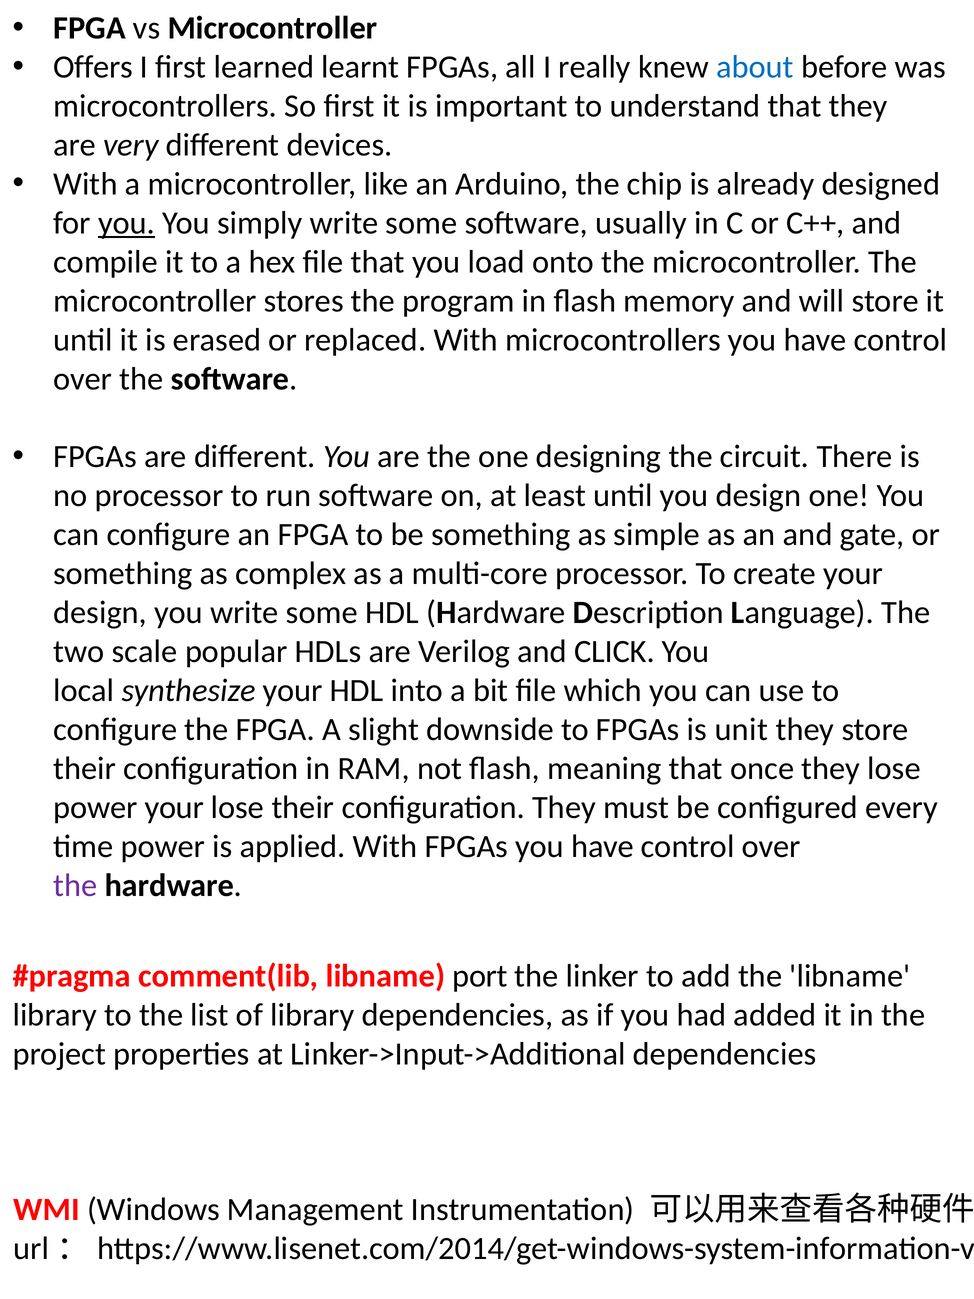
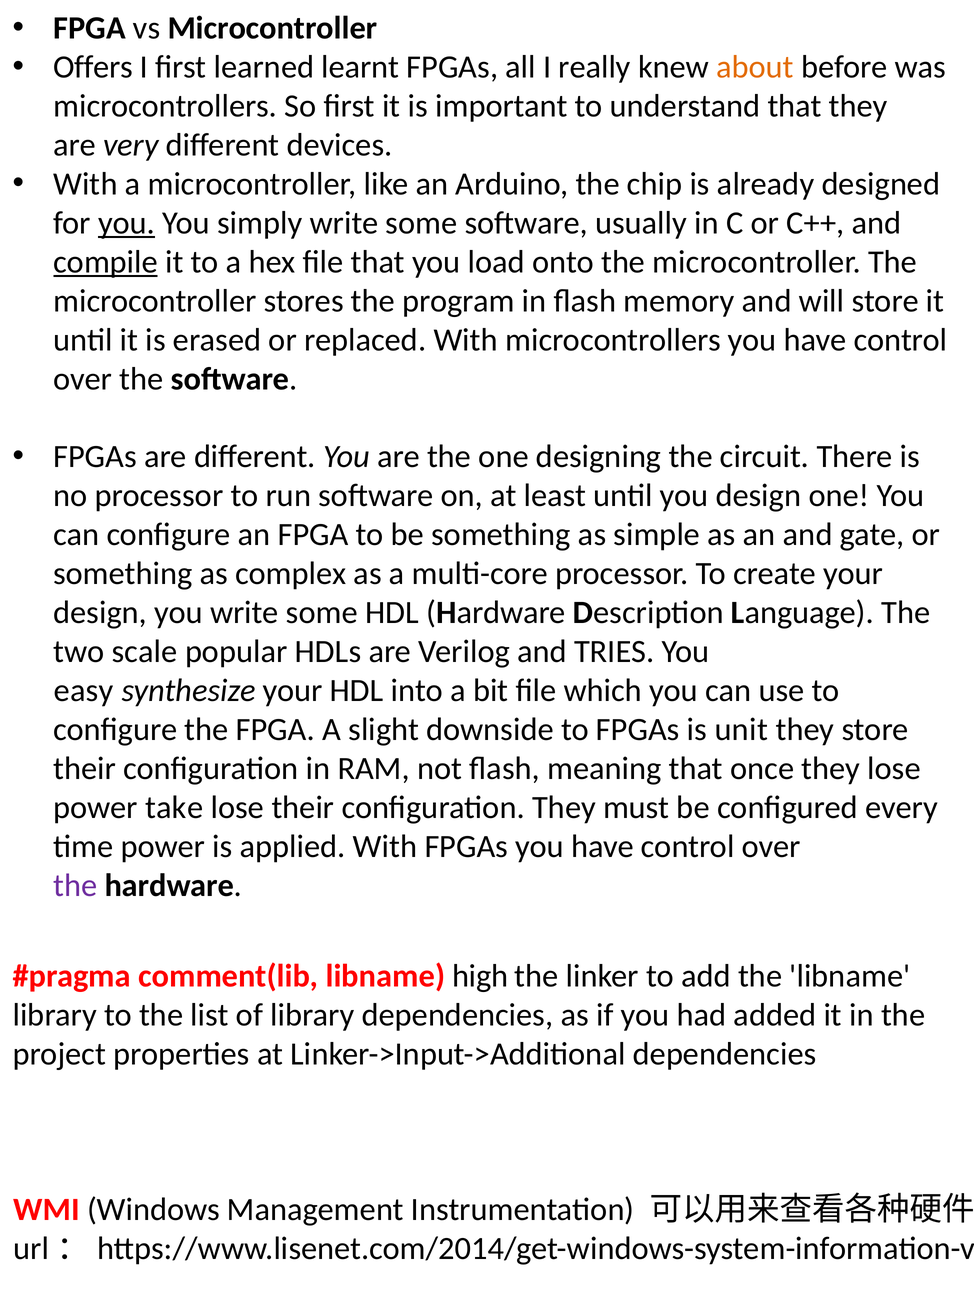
about colour: blue -> orange
compile underline: none -> present
CLICK: CLICK -> TRIES
local: local -> easy
power your: your -> take
port: port -> high
